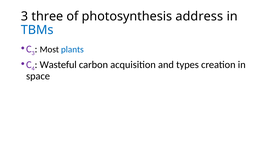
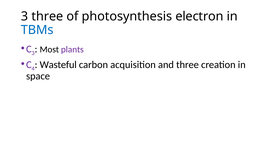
address: address -> electron
plants colour: blue -> purple
and types: types -> three
